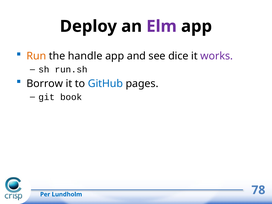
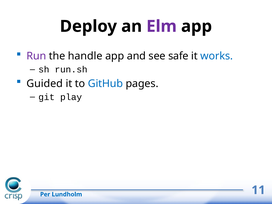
Run colour: orange -> purple
dice: dice -> safe
works colour: purple -> blue
Borrow: Borrow -> Guided
book: book -> play
78: 78 -> 11
